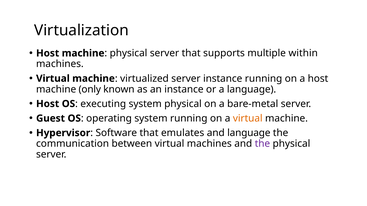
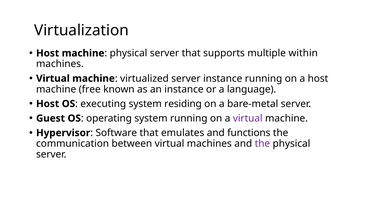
only: only -> free
system physical: physical -> residing
virtual at (248, 119) colour: orange -> purple
and language: language -> functions
